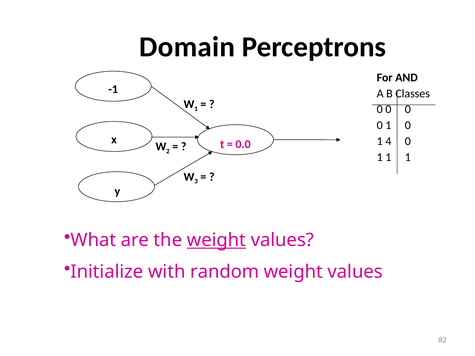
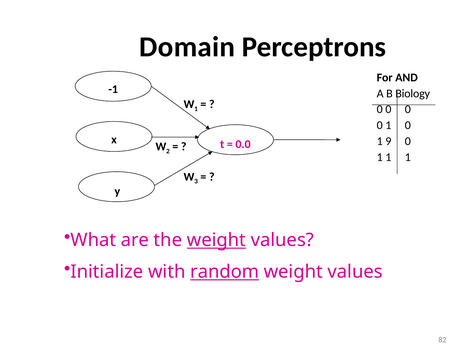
Classes: Classes -> Biology
4: 4 -> 9
random underline: none -> present
